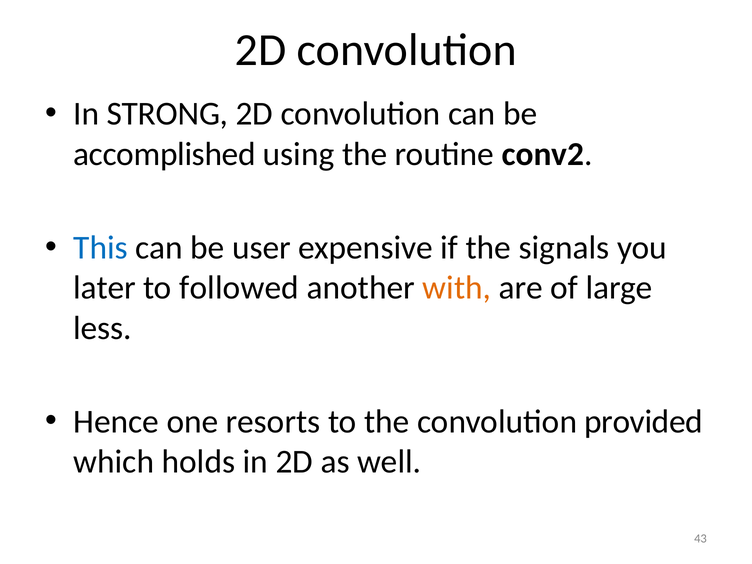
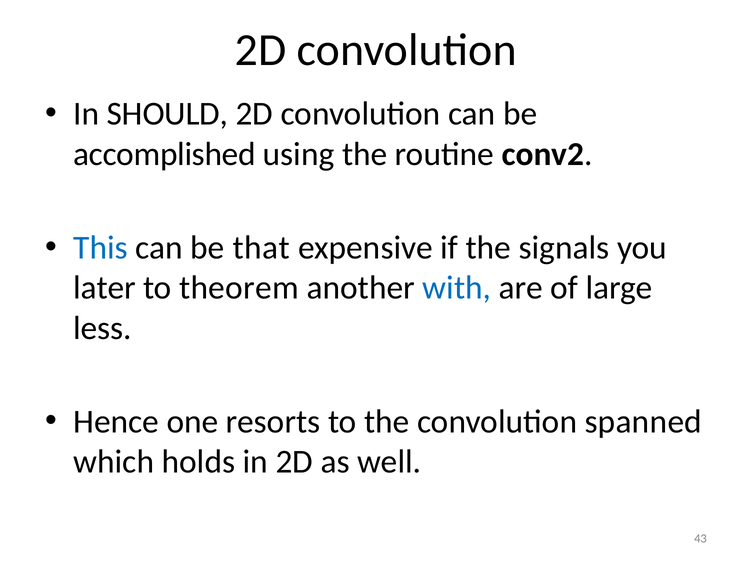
STRONG: STRONG -> SHOULD
user: user -> that
followed: followed -> theorem
with colour: orange -> blue
provided: provided -> spanned
